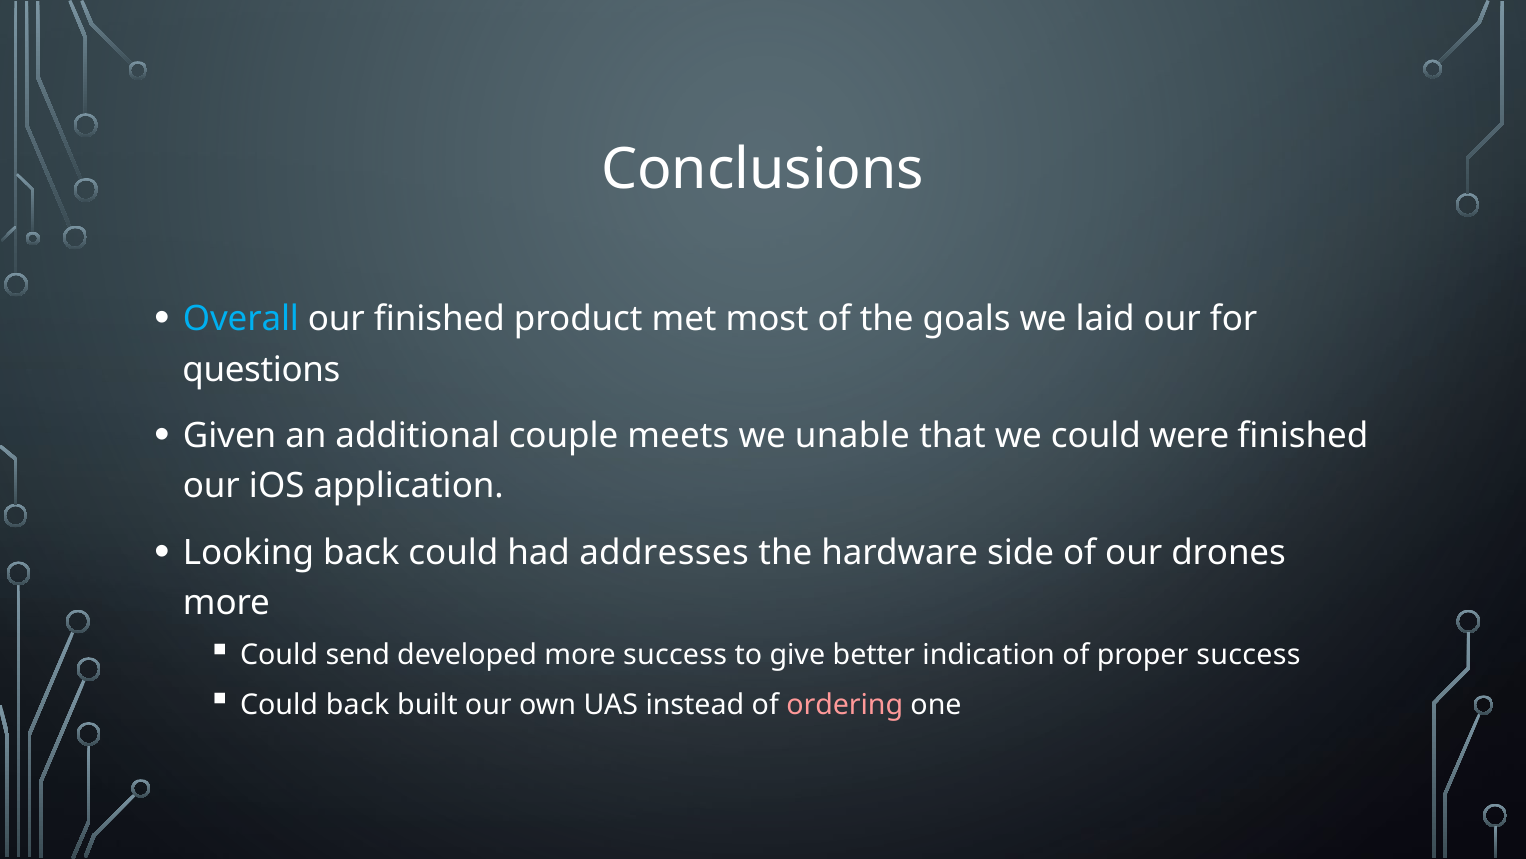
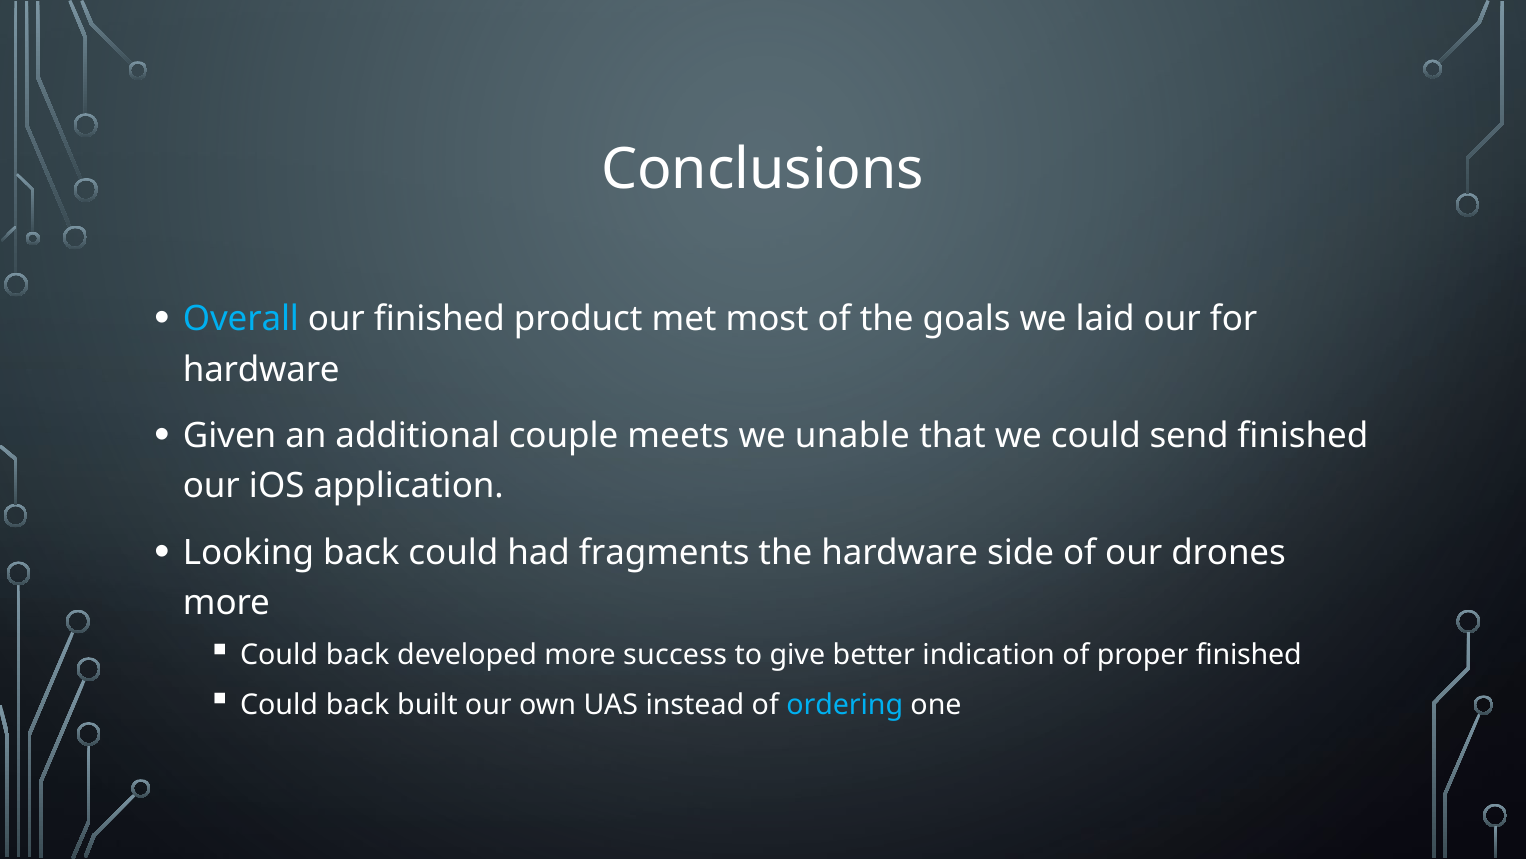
questions at (261, 369): questions -> hardware
were: were -> send
addresses: addresses -> fragments
send at (358, 655): send -> back
proper success: success -> finished
ordering colour: pink -> light blue
